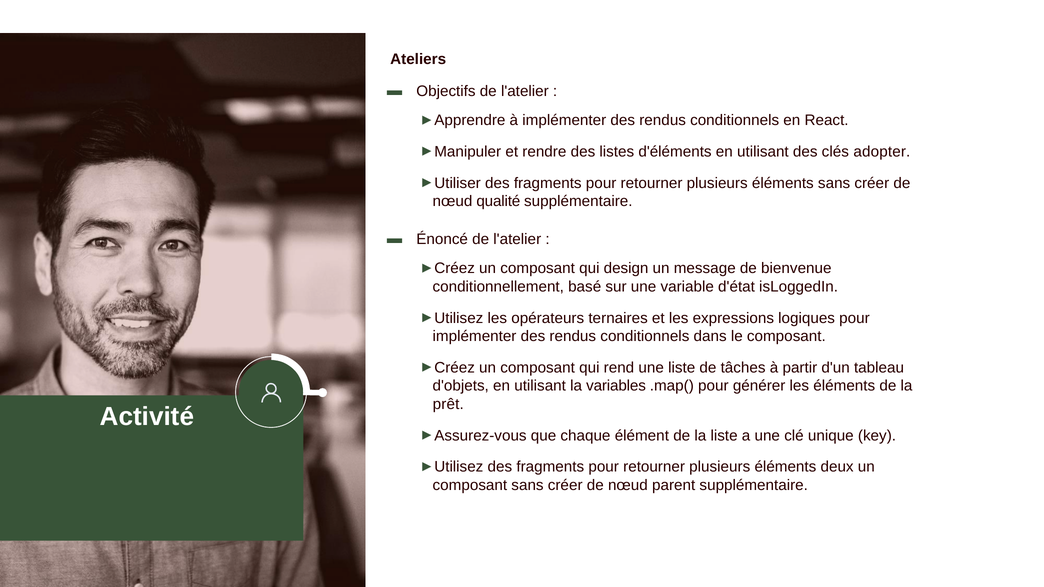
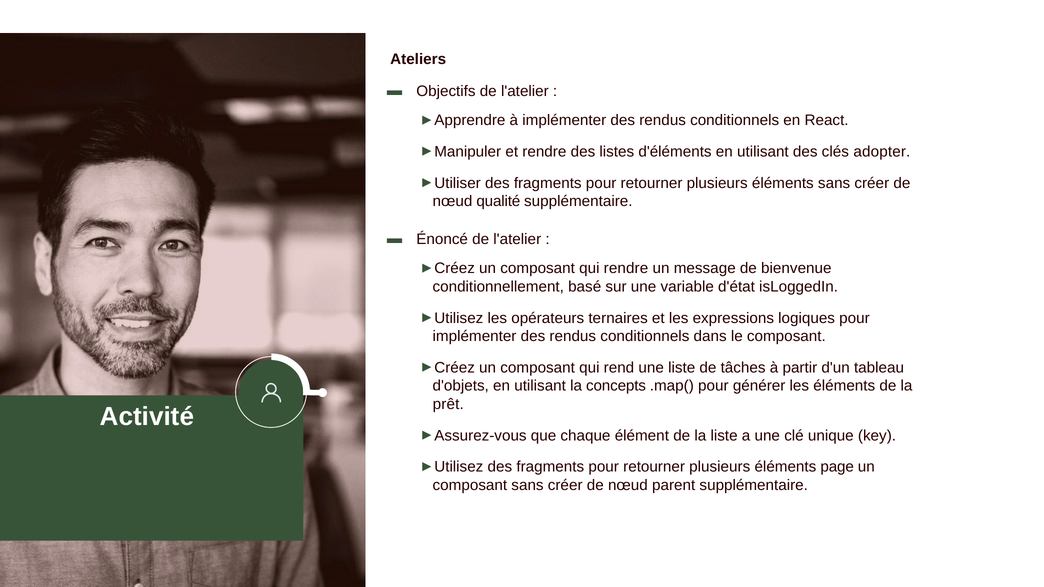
qui design: design -> rendre
variables: variables -> concepts
deux: deux -> page
